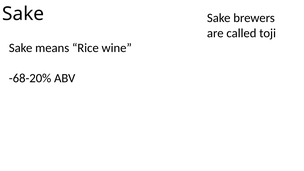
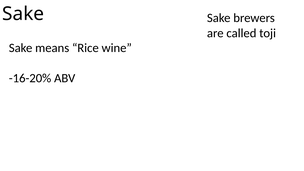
-68-20%: -68-20% -> -16-20%
